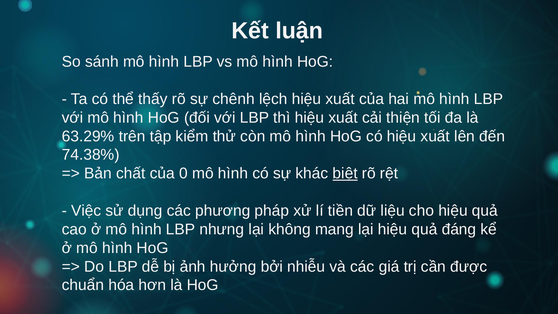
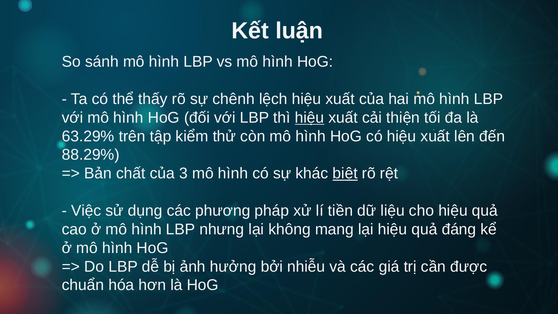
hiệu at (310, 118) underline: none -> present
74.38%: 74.38% -> 88.29%
0: 0 -> 3
